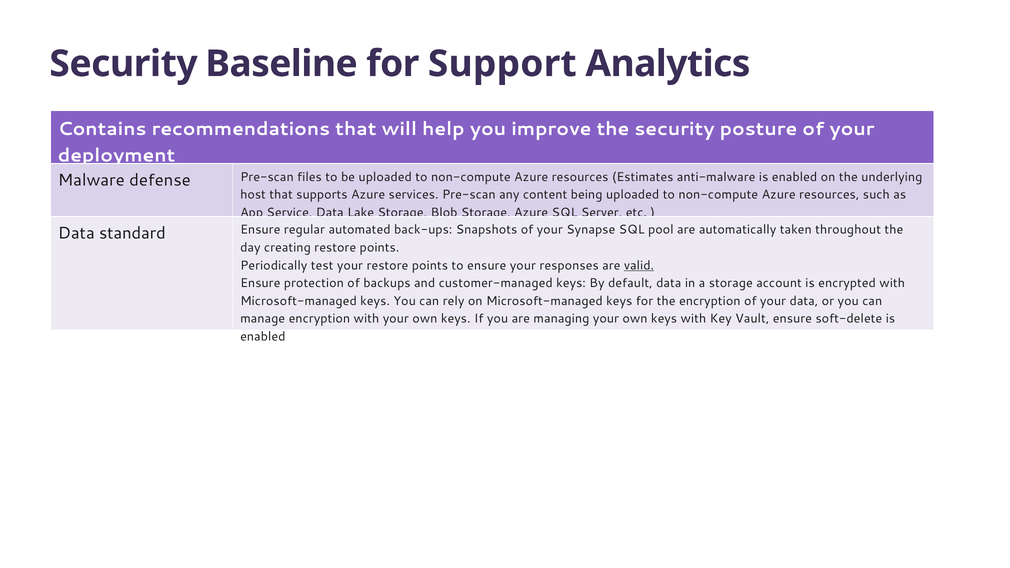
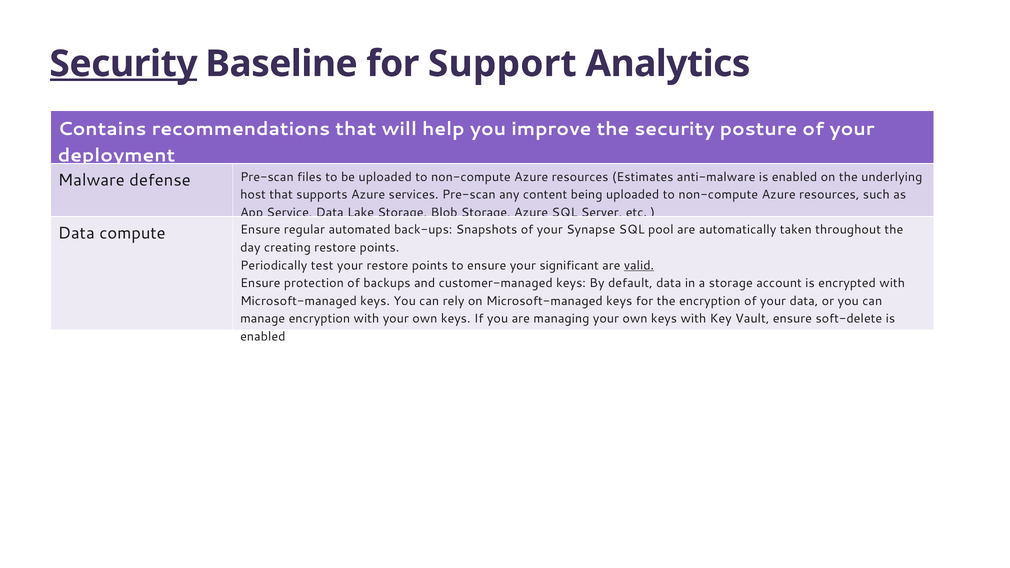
Security at (123, 64) underline: none -> present
standard: standard -> compute
responses: responses -> significant
